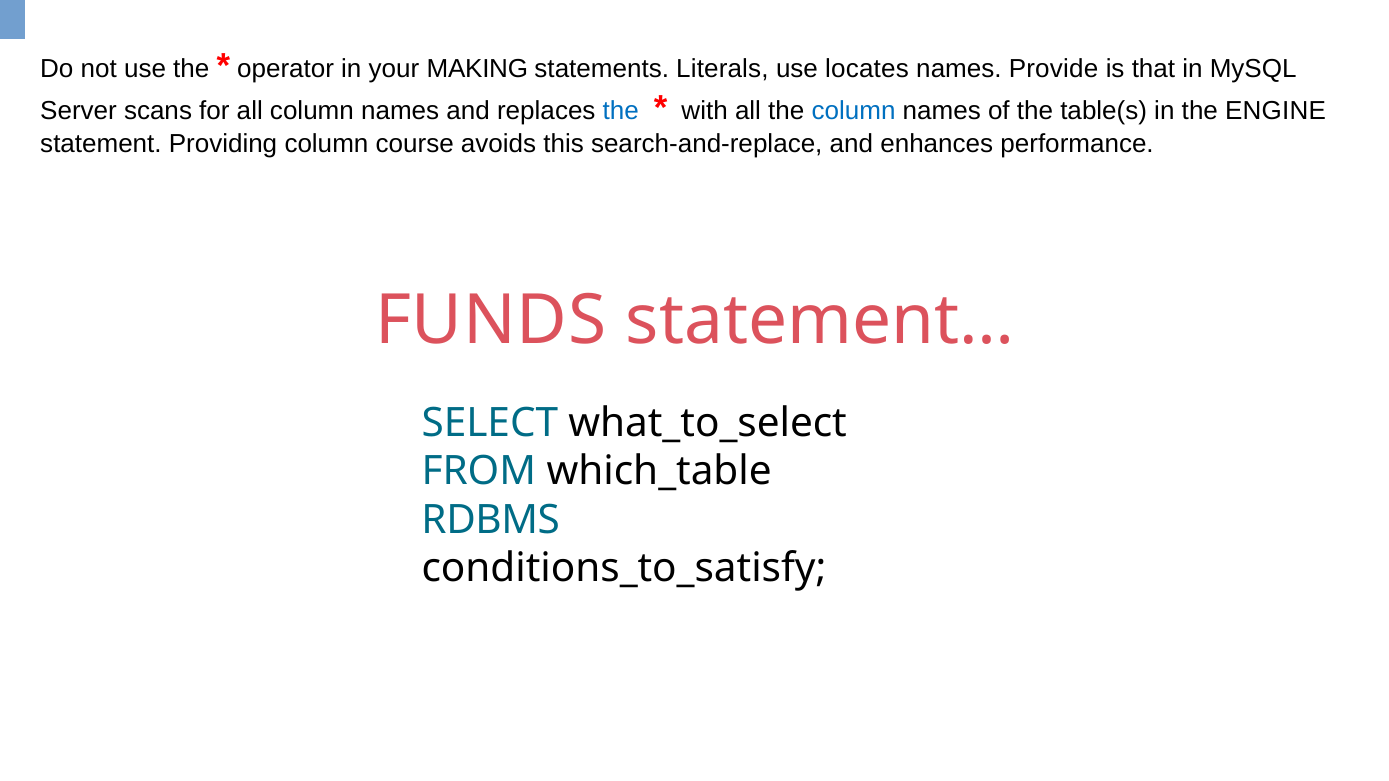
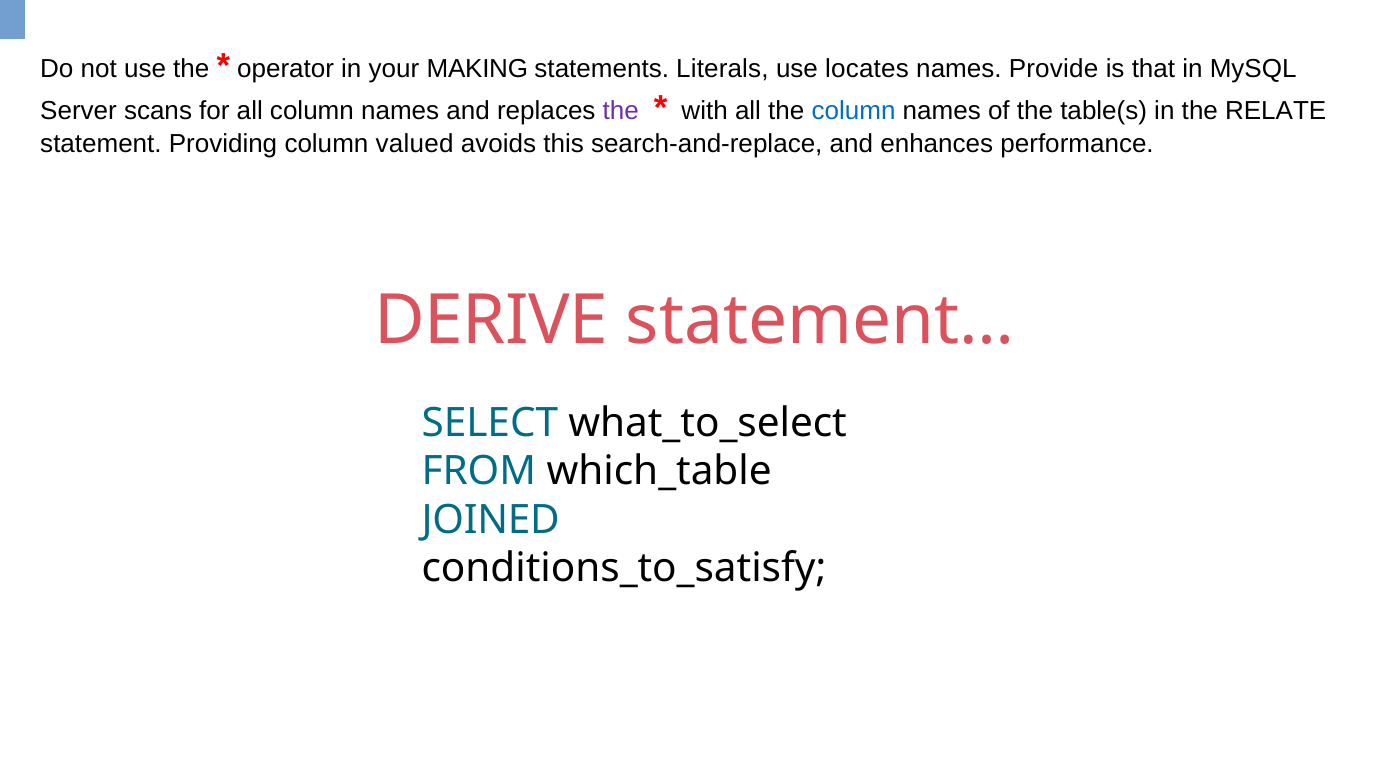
the at (621, 111) colour: blue -> purple
ENGINE: ENGINE -> RELATE
course: course -> valued
FUNDS: FUNDS -> DERIVE
RDBMS: RDBMS -> JOINED
